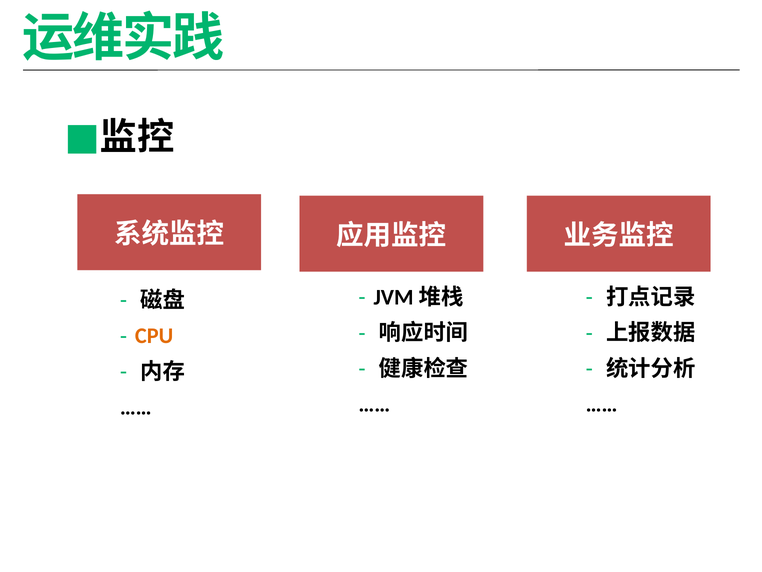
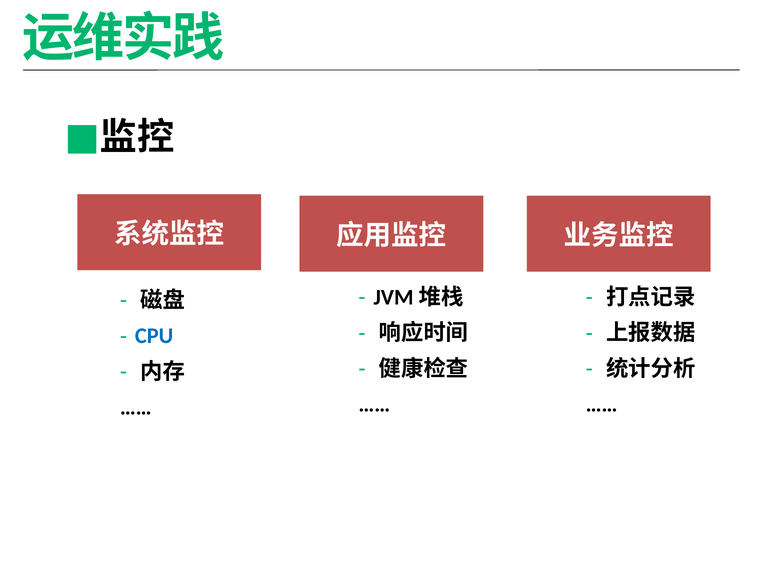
CPU colour: orange -> blue
